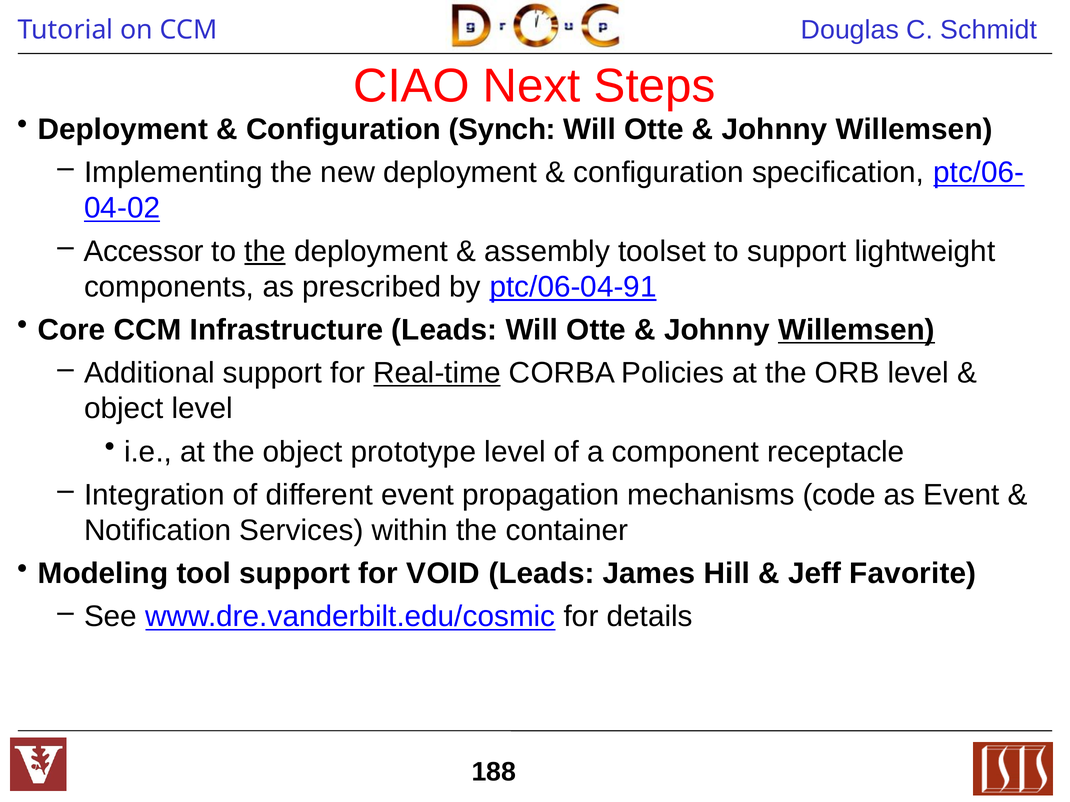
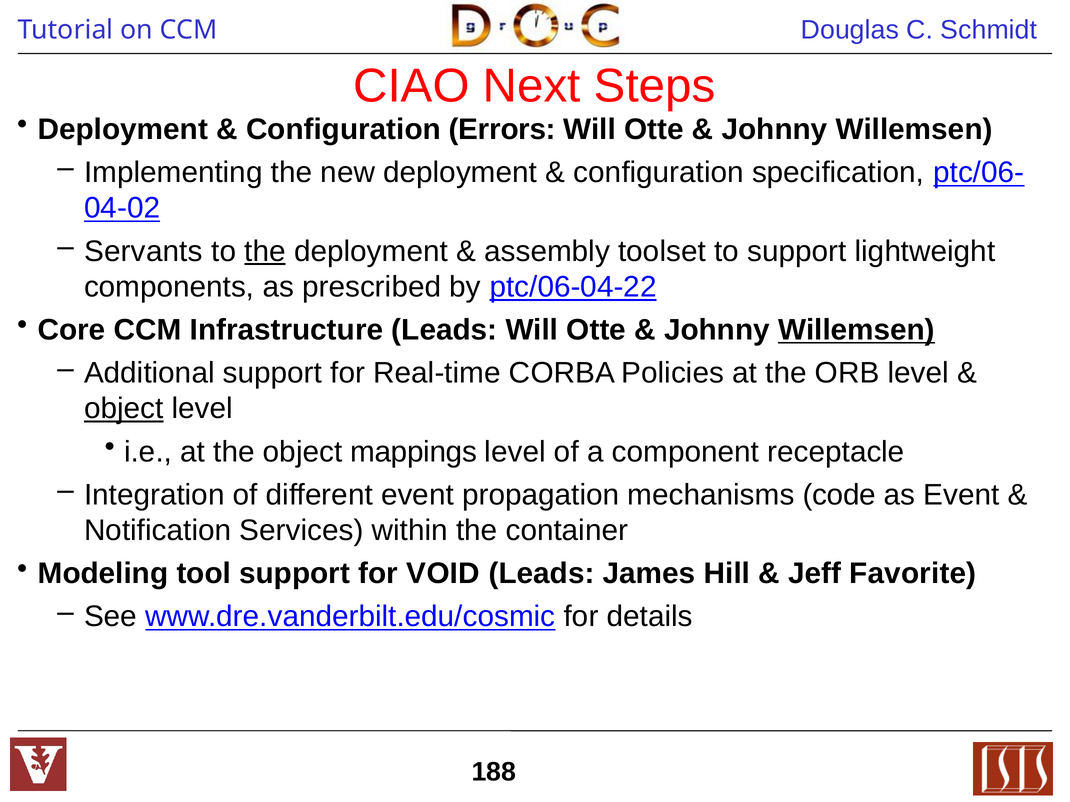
Synch: Synch -> Errors
Accessor: Accessor -> Servants
ptc/06-04-91: ptc/06-04-91 -> ptc/06-04-22
Real-time underline: present -> none
object at (124, 409) underline: none -> present
prototype: prototype -> mappings
